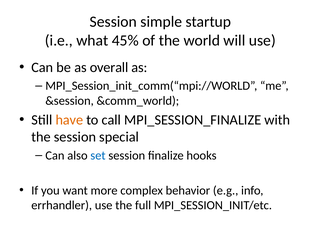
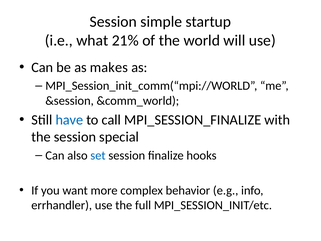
45%: 45% -> 21%
overall: overall -> makes
have colour: orange -> blue
